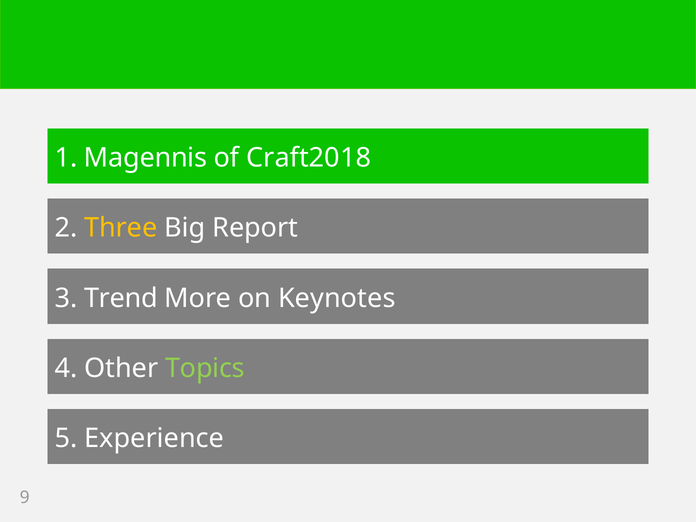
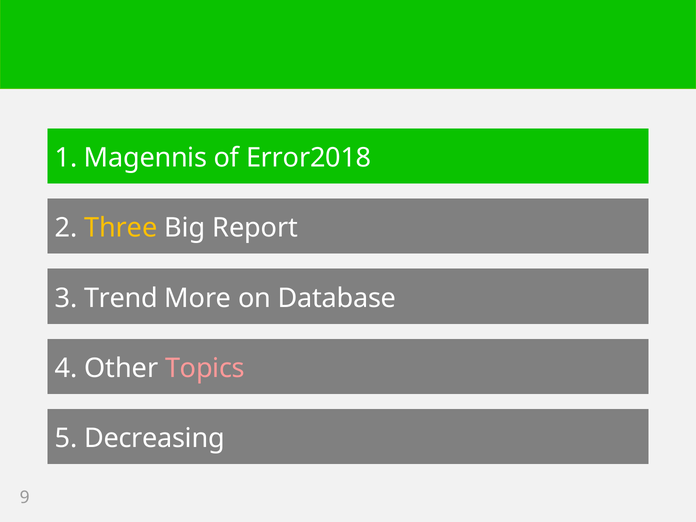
Craft2018: Craft2018 -> Error2018
Keynotes: Keynotes -> Database
Topics colour: light green -> pink
Experience: Experience -> Decreasing
